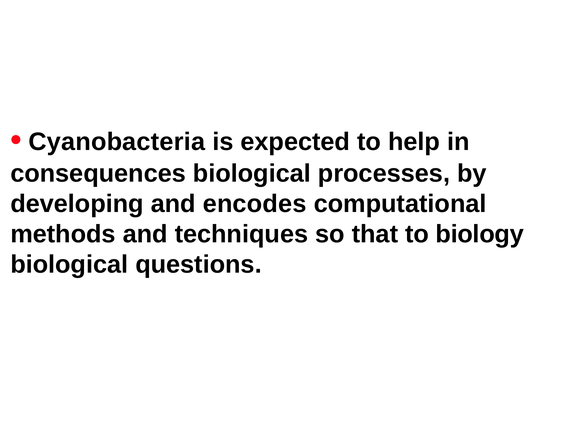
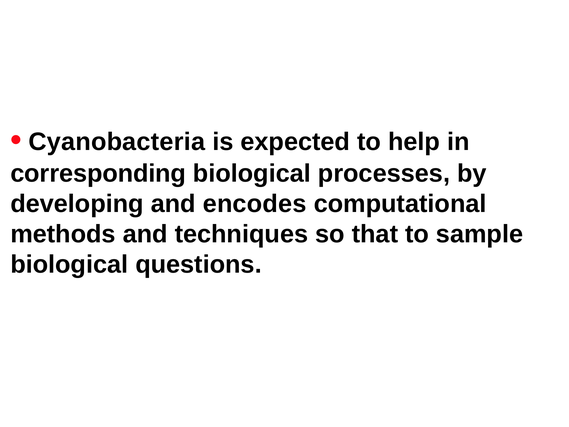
consequences: consequences -> corresponding
biology: biology -> sample
